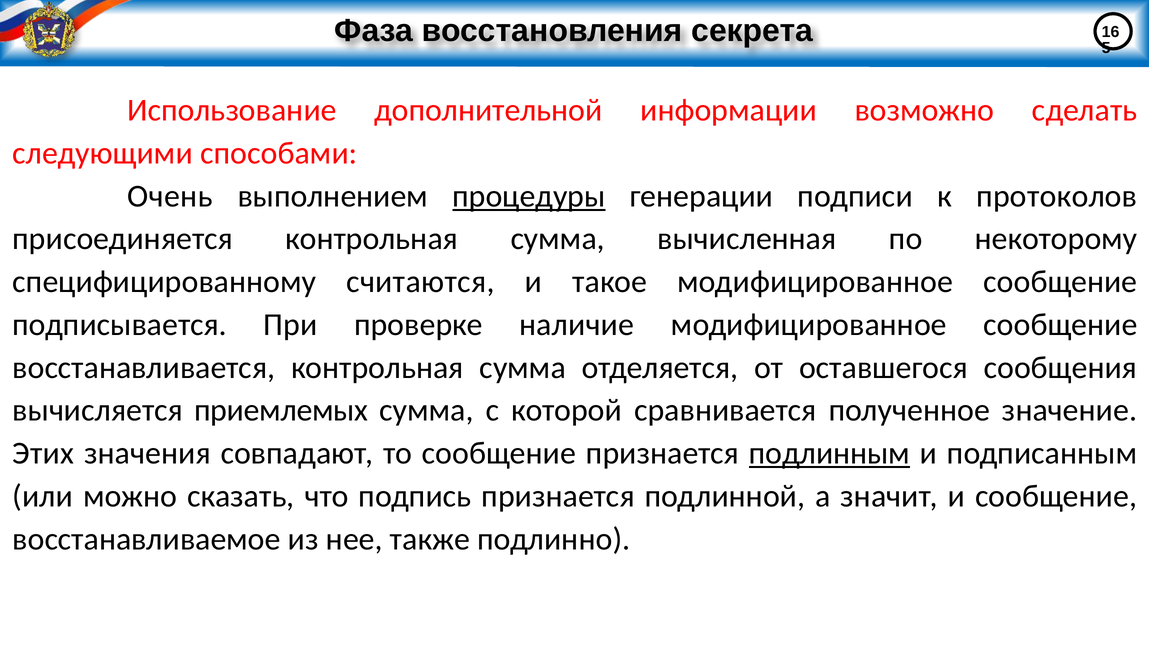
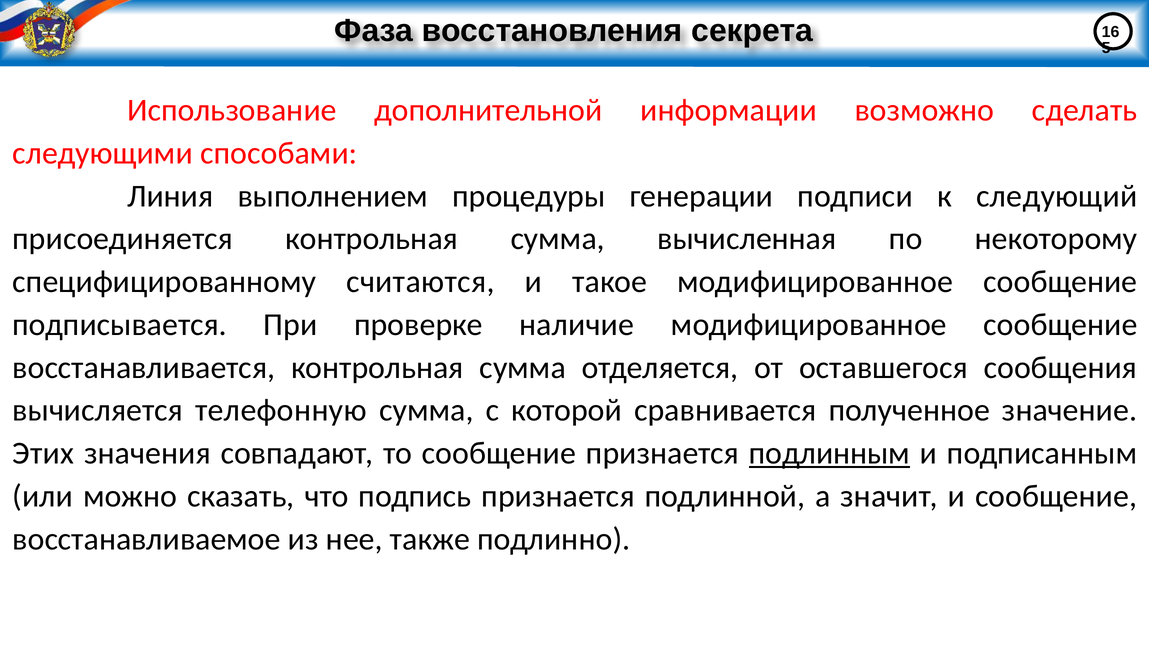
Очень: Очень -> Линия
процедуры underline: present -> none
протоколов: протоколов -> следующий
приемлемых: приемлемых -> телефонную
